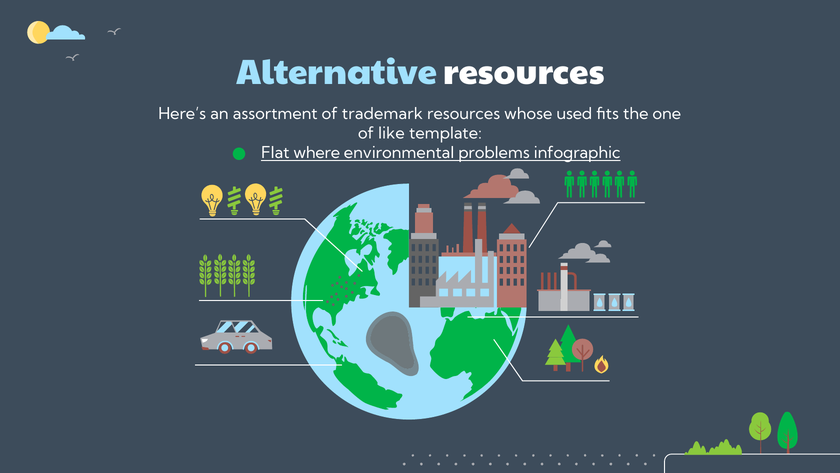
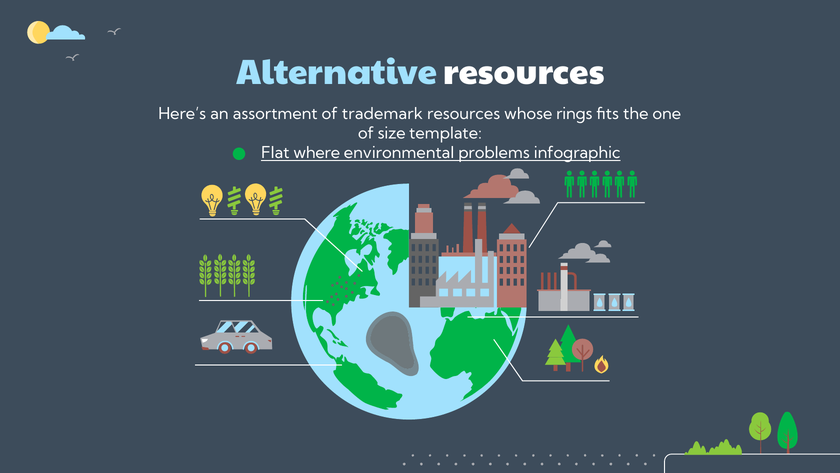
used: used -> rings
like: like -> size
